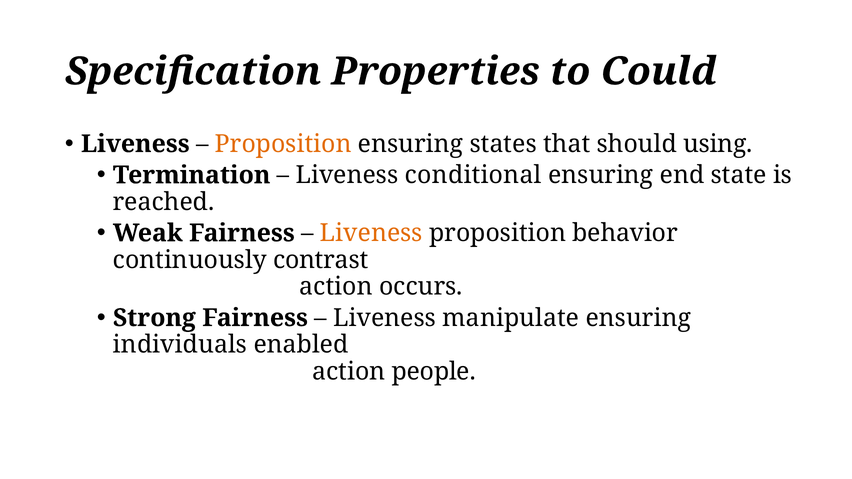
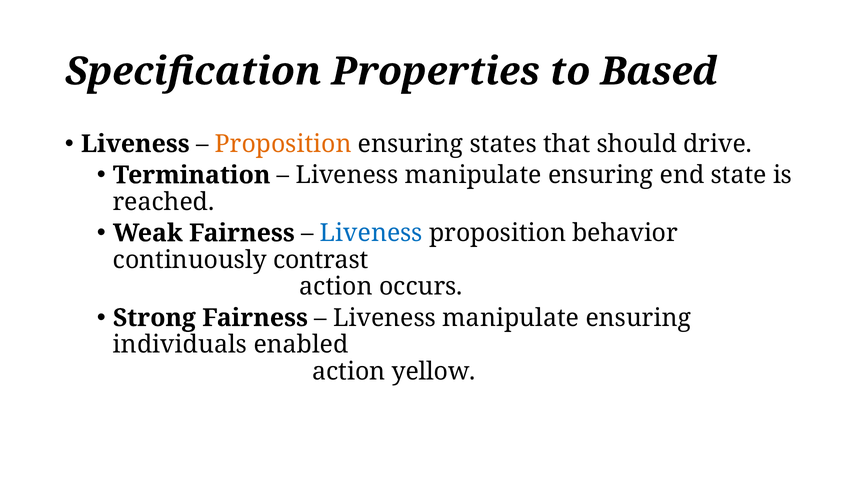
Could: Could -> Based
using: using -> drive
conditional at (473, 175): conditional -> manipulate
Liveness at (371, 233) colour: orange -> blue
people: people -> yellow
